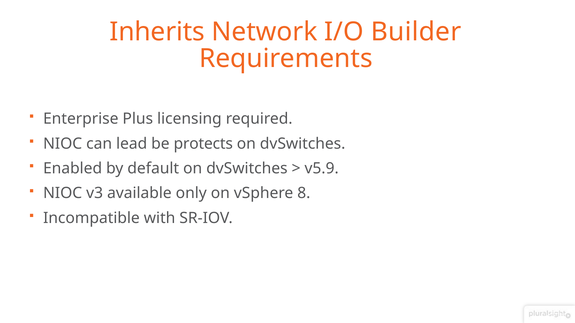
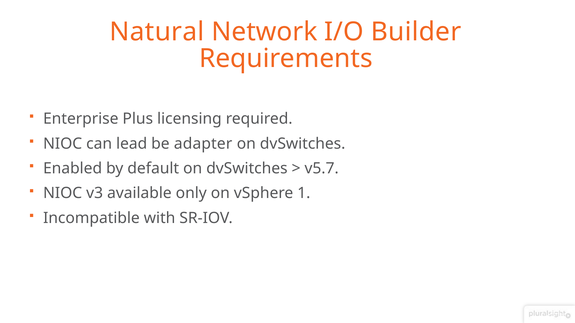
Inherits: Inherits -> Natural
protects: protects -> adapter
v5.9: v5.9 -> v5.7
8: 8 -> 1
